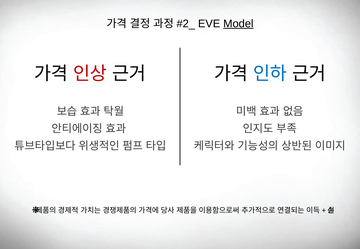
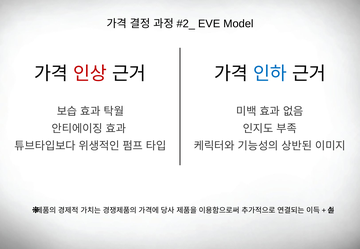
Model underline: present -> none
